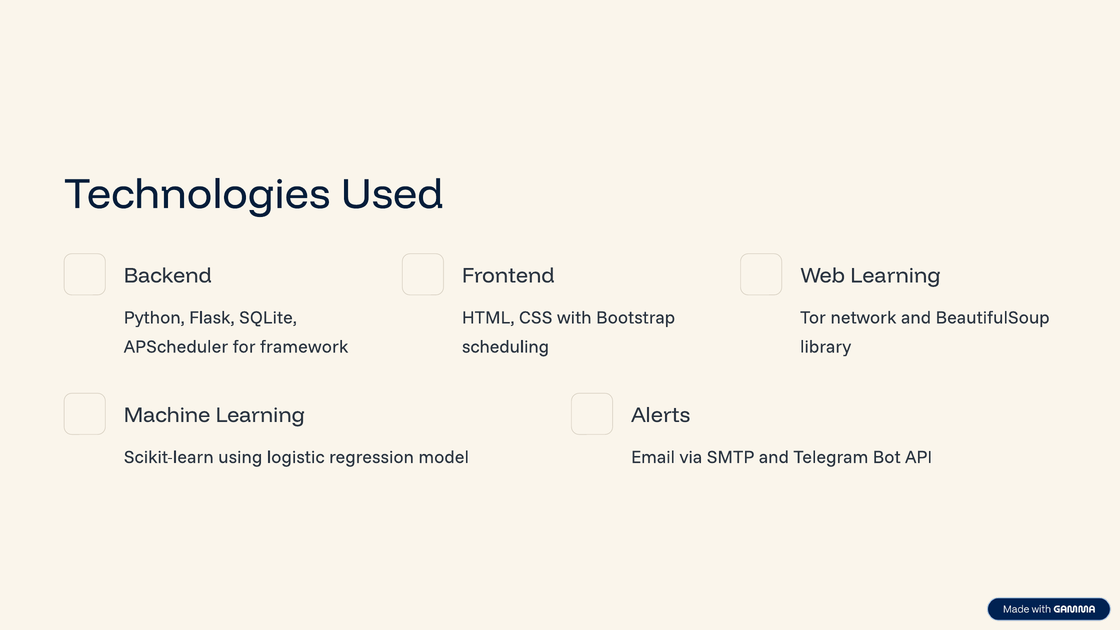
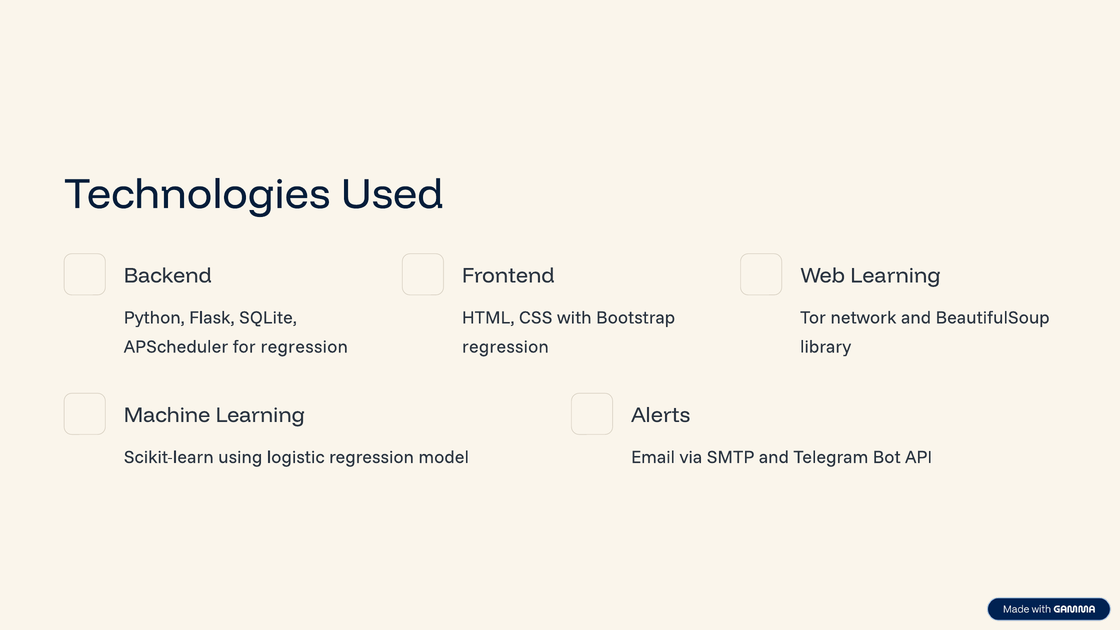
for framework: framework -> regression
scheduling at (505, 347): scheduling -> regression
